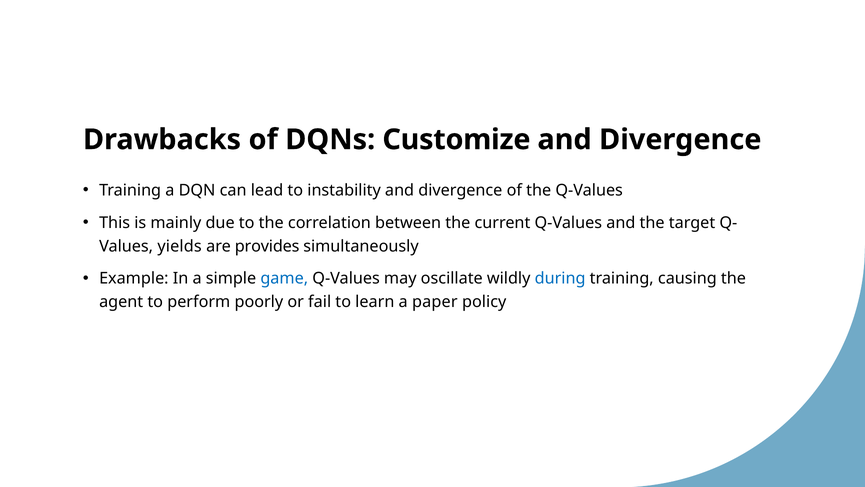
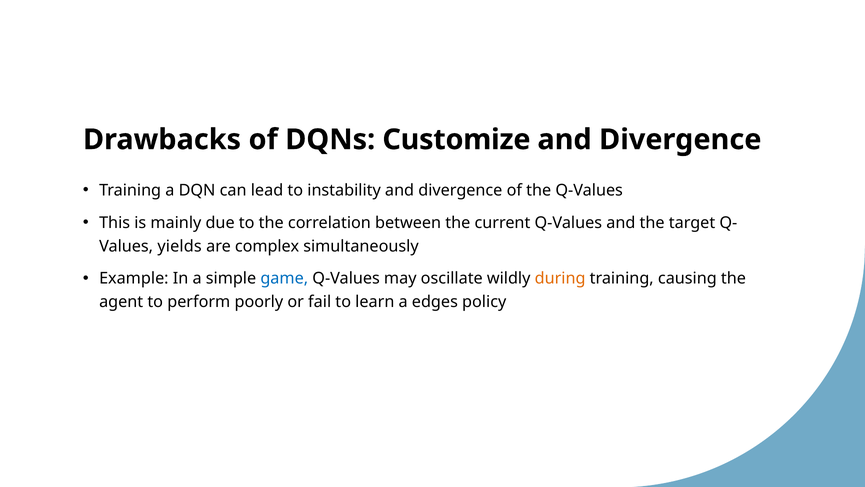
provides: provides -> complex
during colour: blue -> orange
paper: paper -> edges
